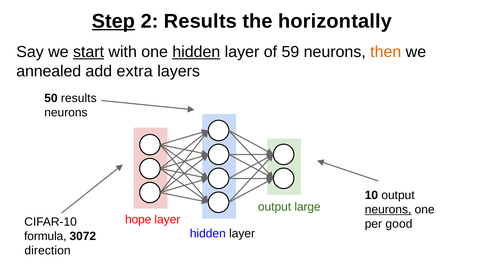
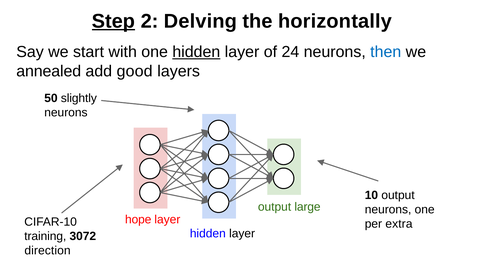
2 Results: Results -> Delving
start underline: present -> none
59: 59 -> 24
then colour: orange -> blue
extra: extra -> good
50 results: results -> slightly
neurons at (388, 210) underline: present -> none
good: good -> extra
formula: formula -> training
